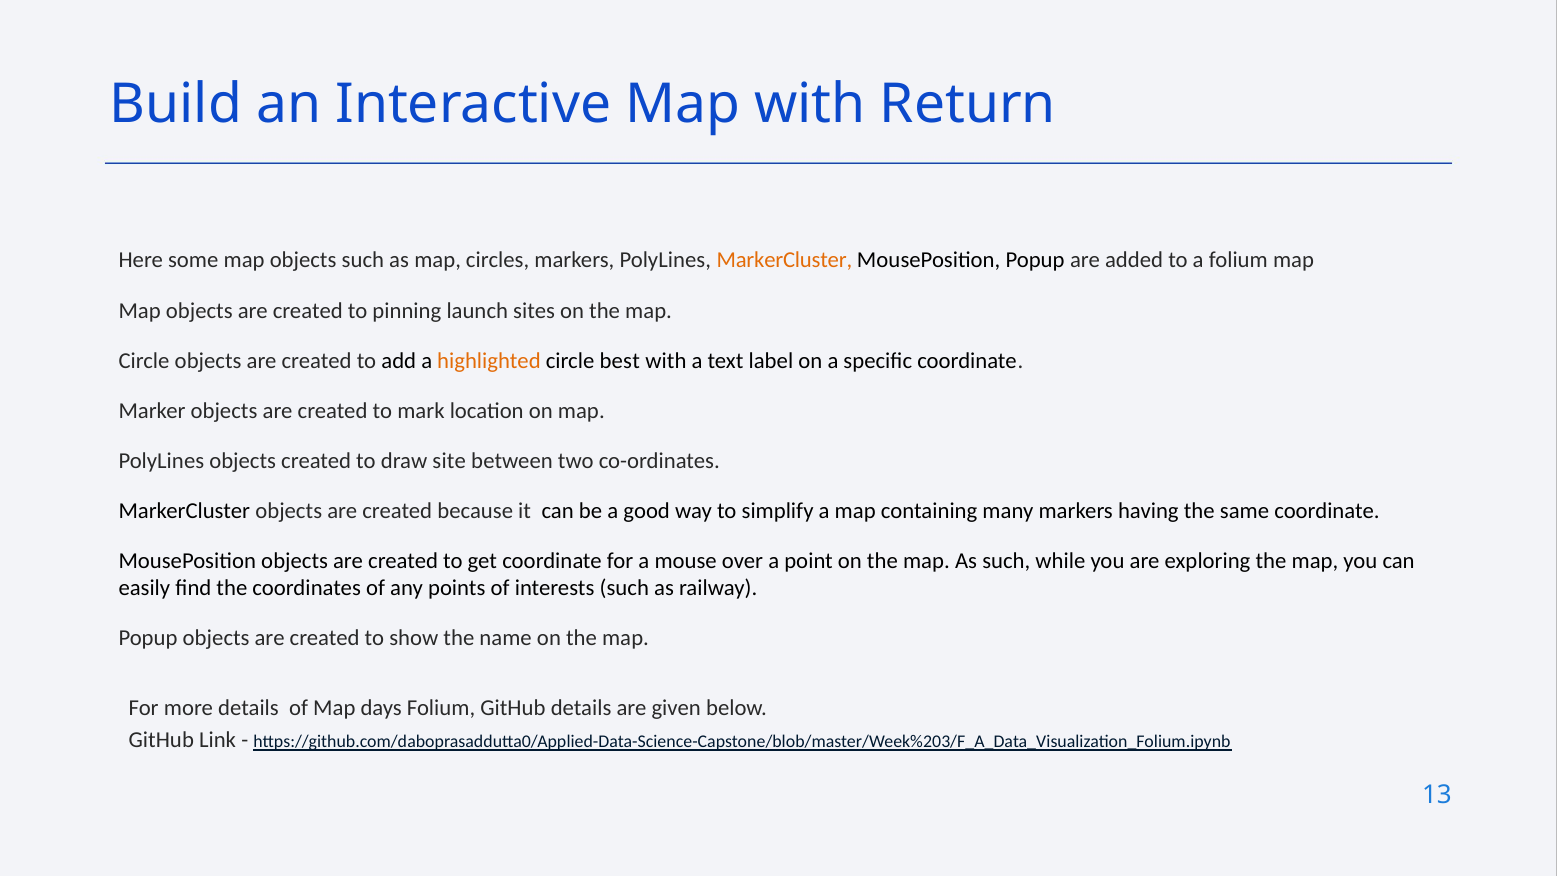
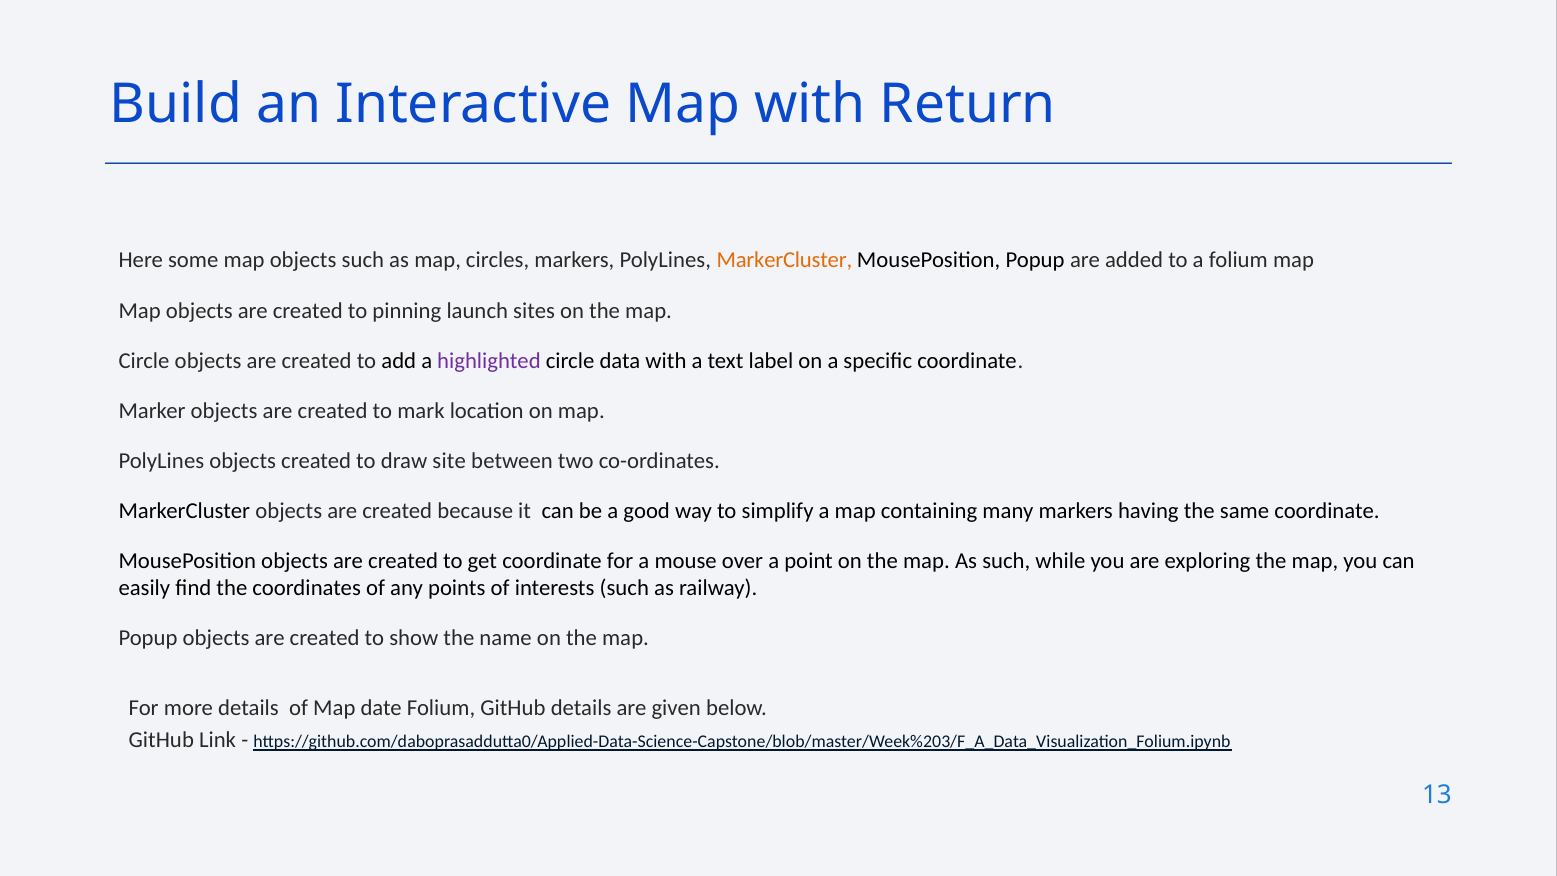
highlighted colour: orange -> purple
best: best -> data
days: days -> date
